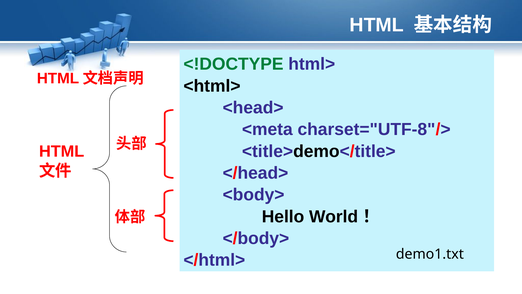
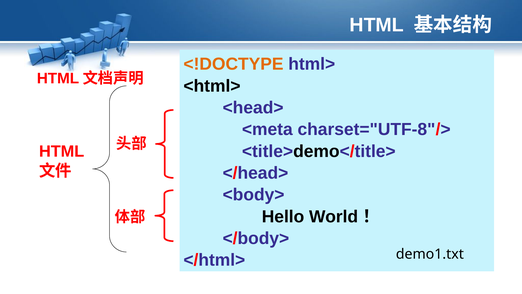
<!DOCTYPE colour: green -> orange
